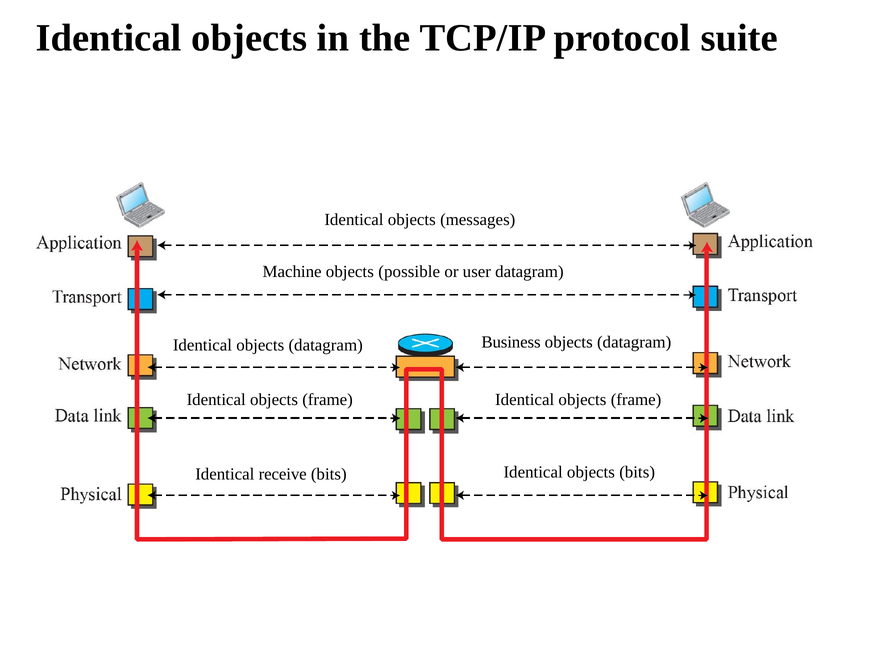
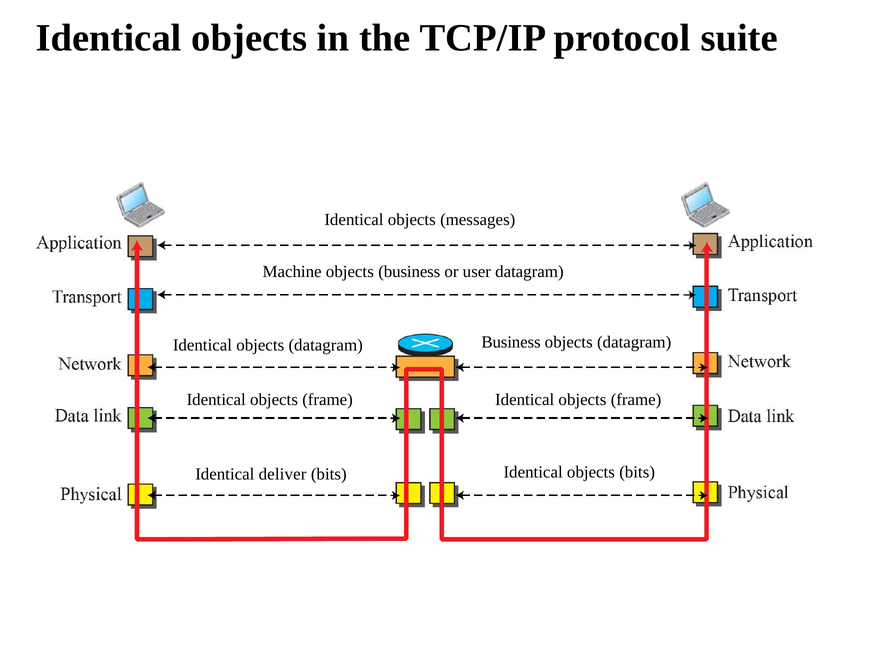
objects possible: possible -> business
receive: receive -> deliver
